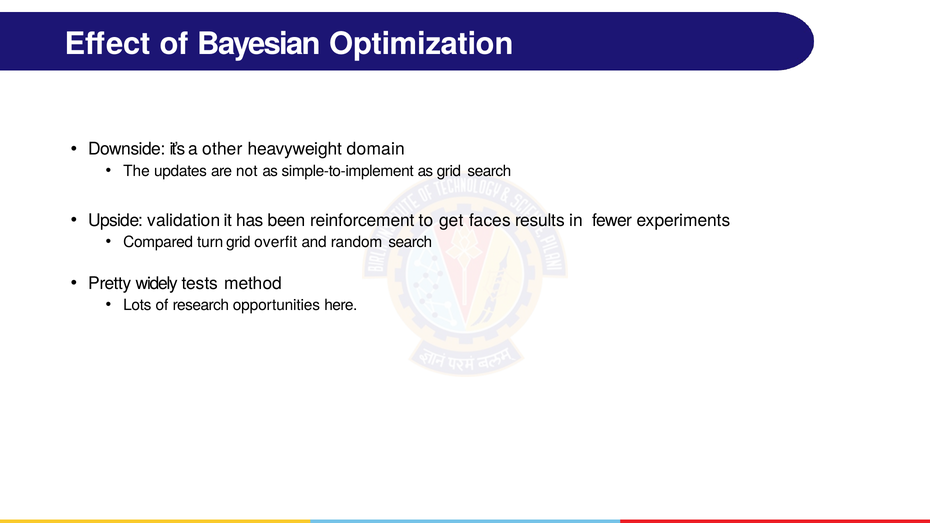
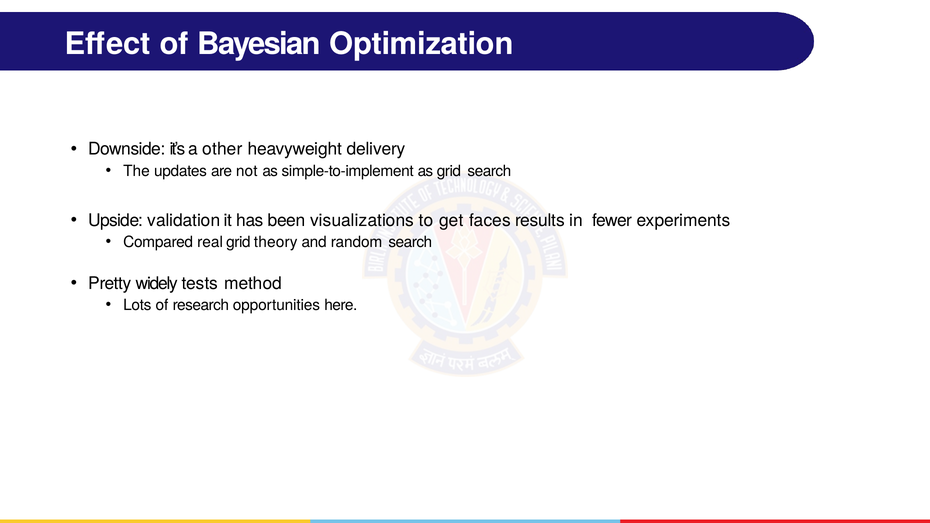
domain: domain -> delivery
reinforcement: reinforcement -> visualizations
turn: turn -> real
overfit: overfit -> theory
